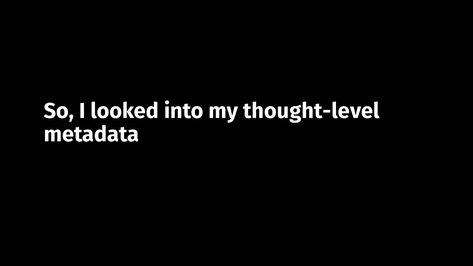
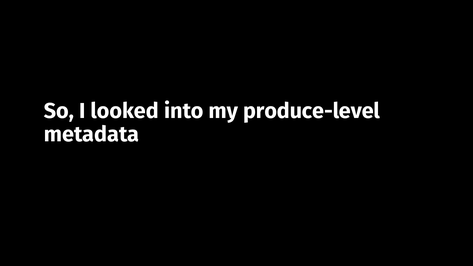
thought-level: thought-level -> produce-level
